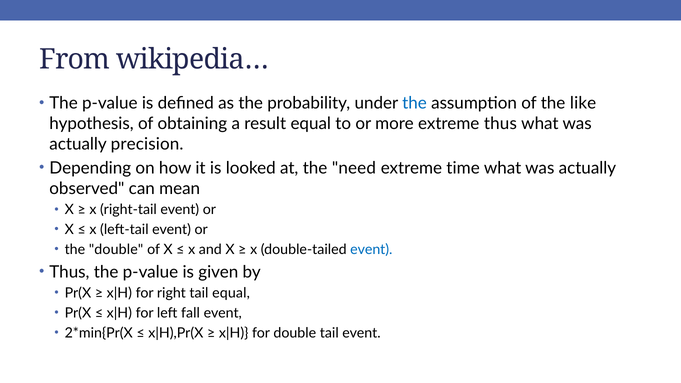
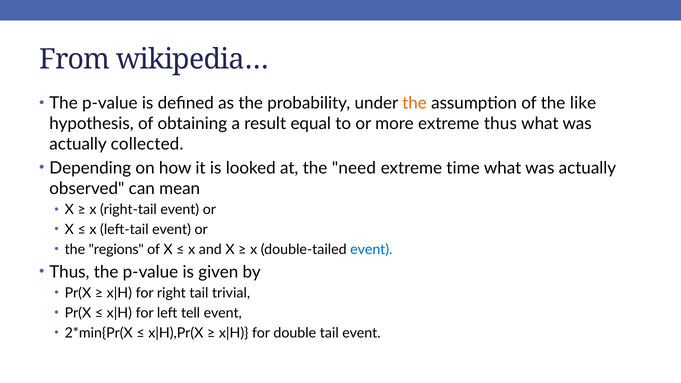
the at (415, 103) colour: blue -> orange
precision: precision -> collected
the double: double -> regions
tail equal: equal -> trivial
fall: fall -> tell
